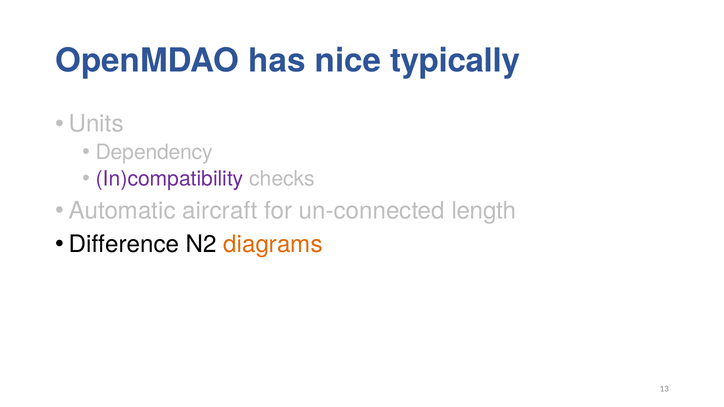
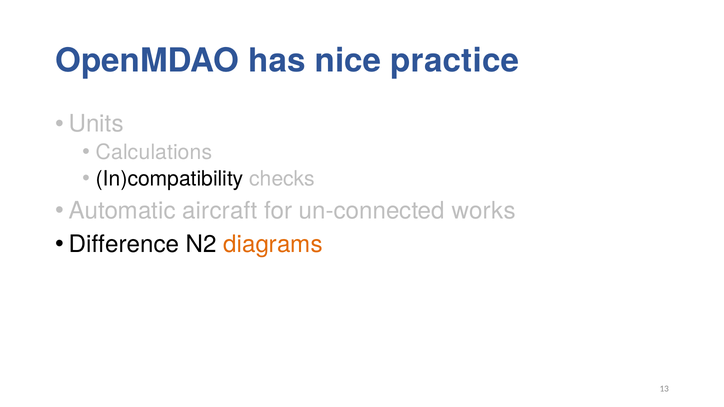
typically: typically -> practice
Dependency: Dependency -> Calculations
In)compatibility colour: purple -> black
length: length -> works
